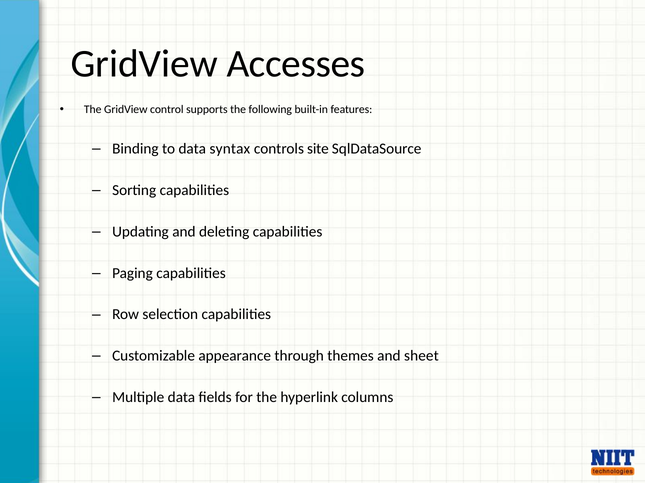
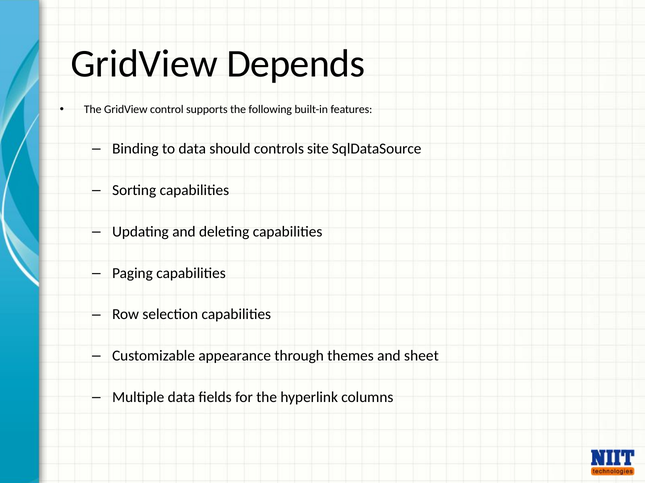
Accesses: Accesses -> Depends
syntax: syntax -> should
